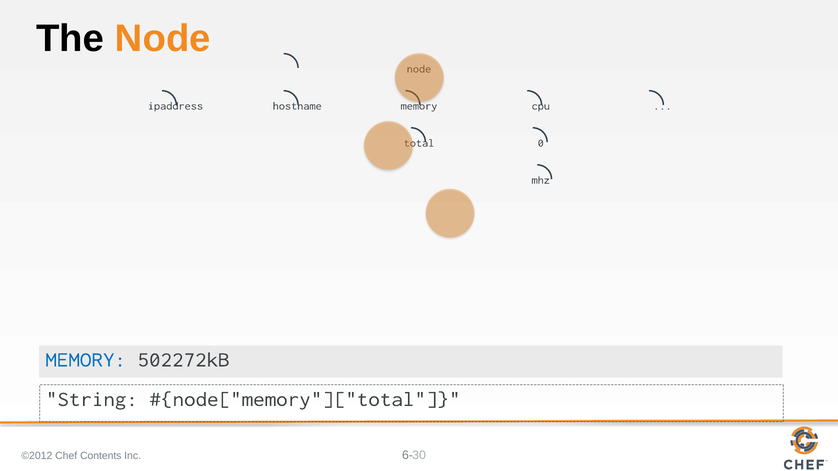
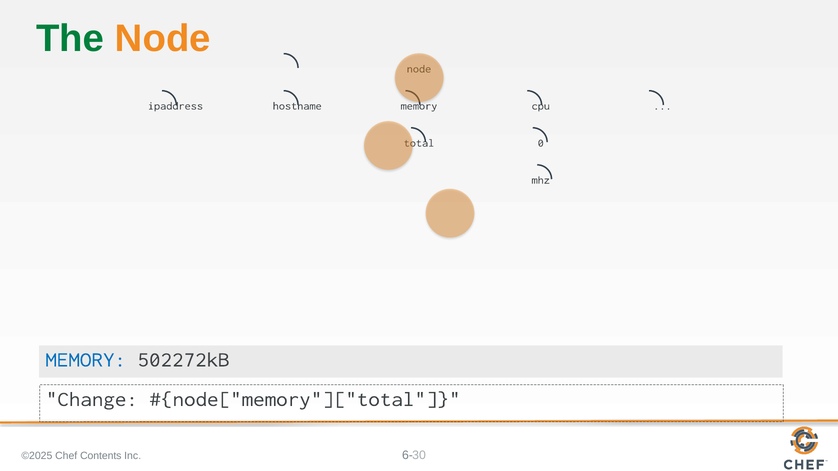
The colour: black -> green
String: String -> Change
©2012: ©2012 -> ©2025
